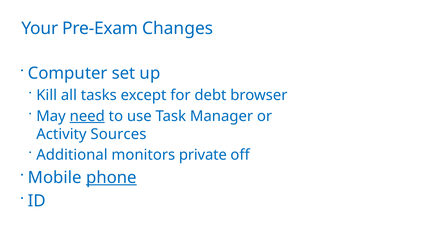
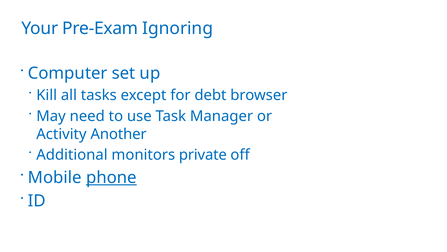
Changes: Changes -> Ignoring
need underline: present -> none
Sources: Sources -> Another
